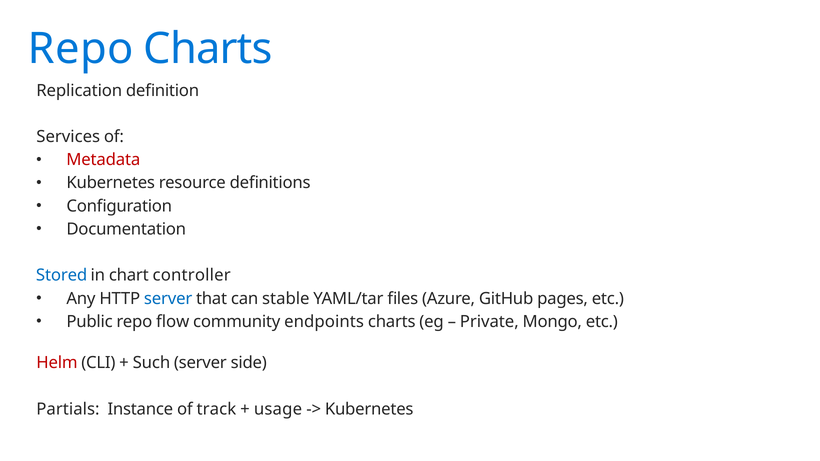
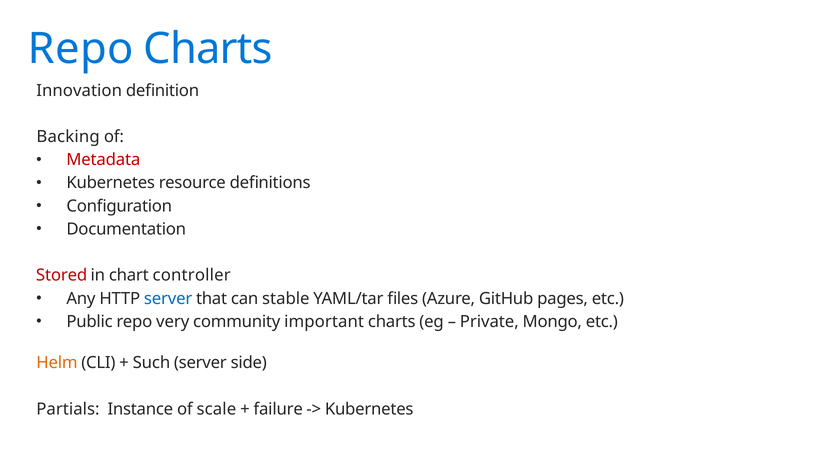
Replication: Replication -> Innovation
Services: Services -> Backing
Stored colour: blue -> red
flow: flow -> very
endpoints: endpoints -> important
Helm colour: red -> orange
track: track -> scale
usage: usage -> failure
